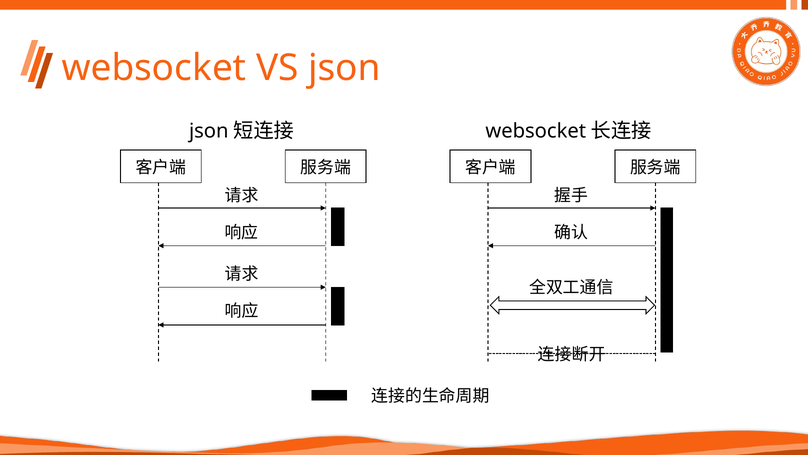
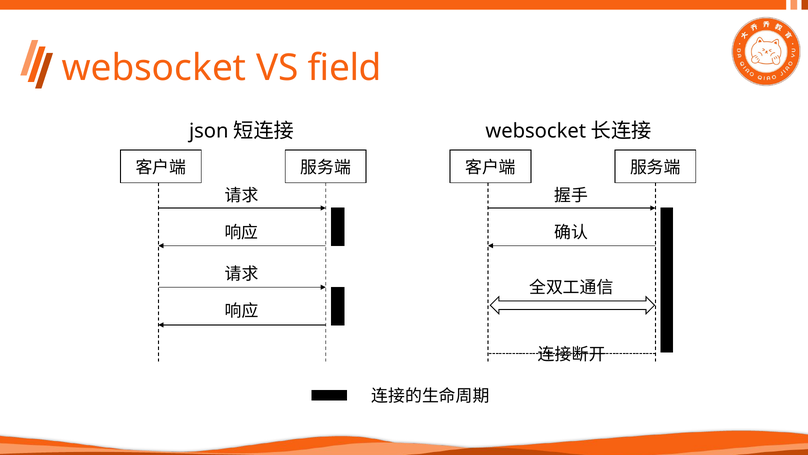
VS json: json -> field
